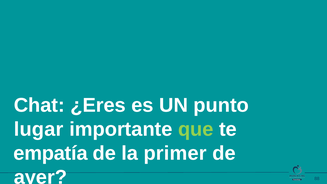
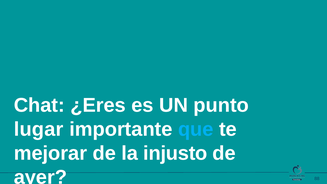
que colour: light green -> light blue
empatía: empatía -> mejorar
primer: primer -> injusto
